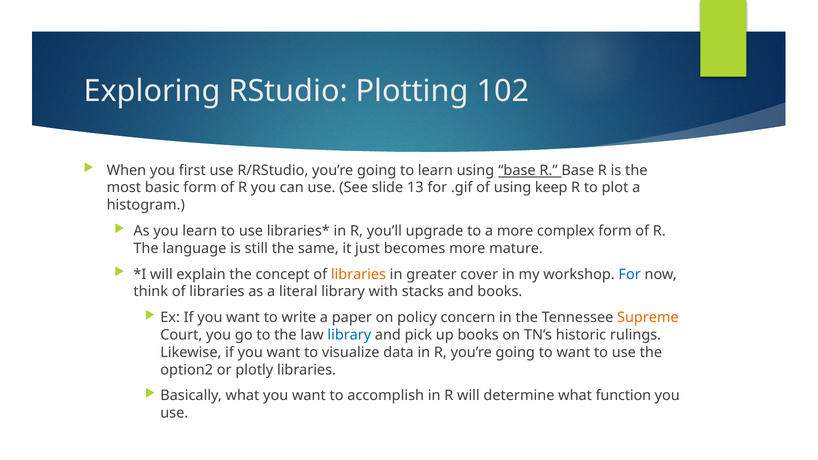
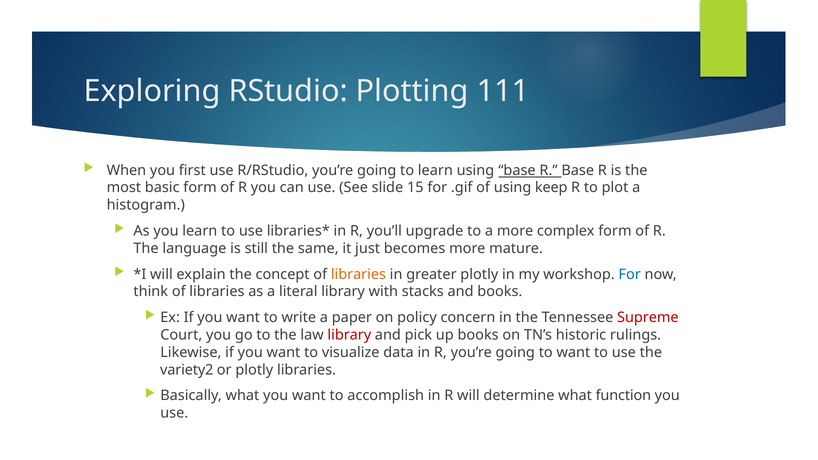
102: 102 -> 111
13: 13 -> 15
greater cover: cover -> plotly
Supreme colour: orange -> red
library at (349, 335) colour: blue -> red
option2: option2 -> variety2
